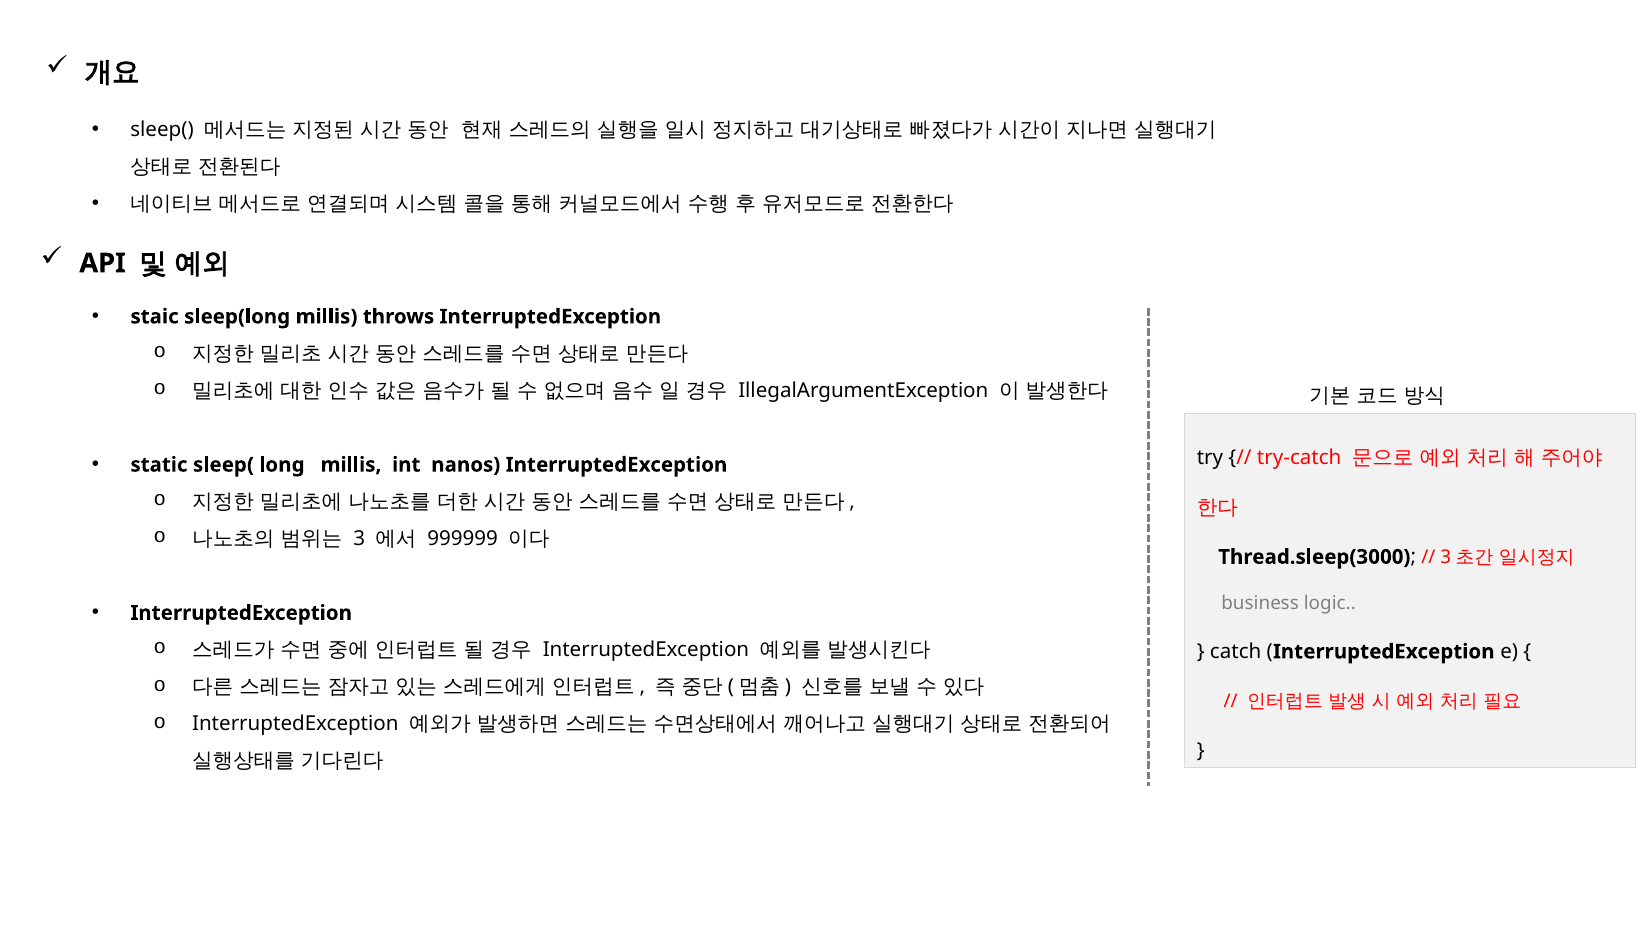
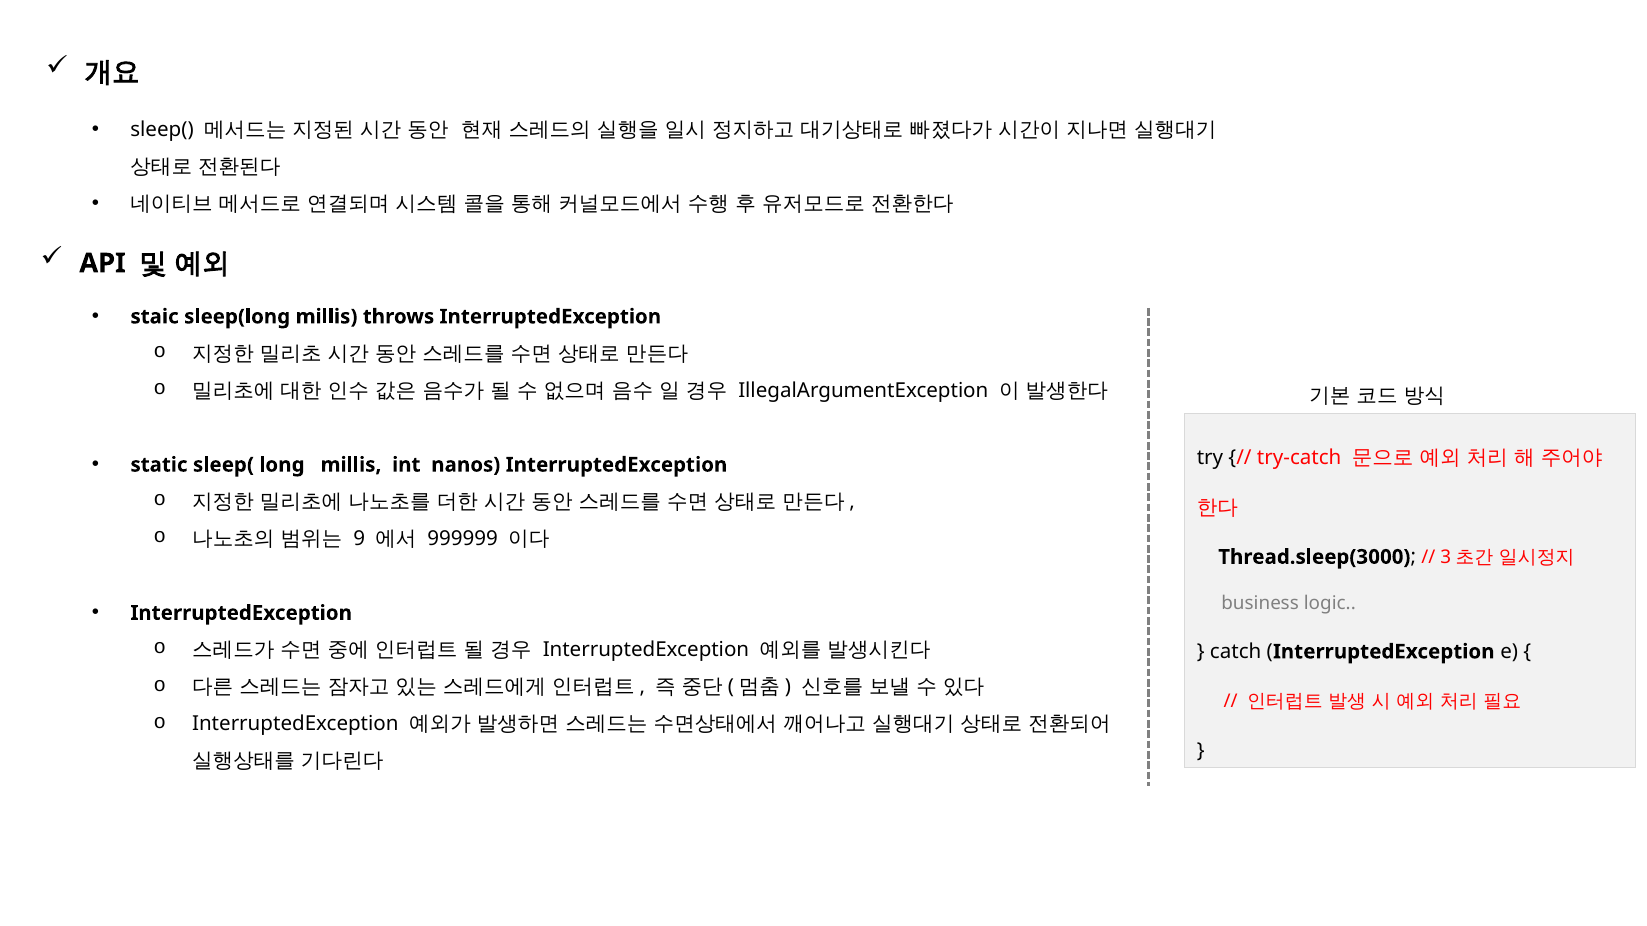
3: 3 -> 9
